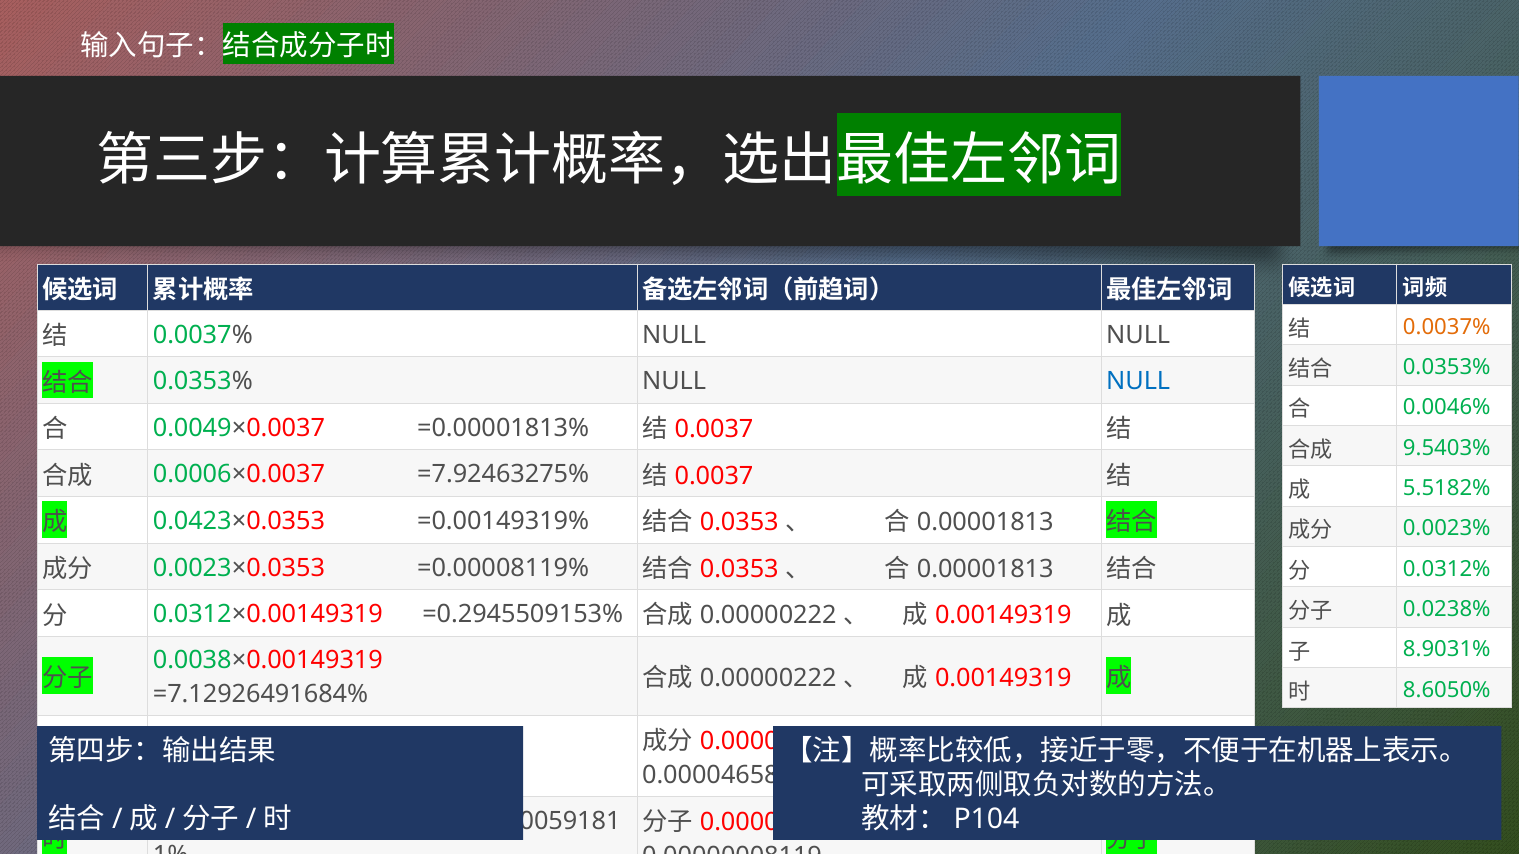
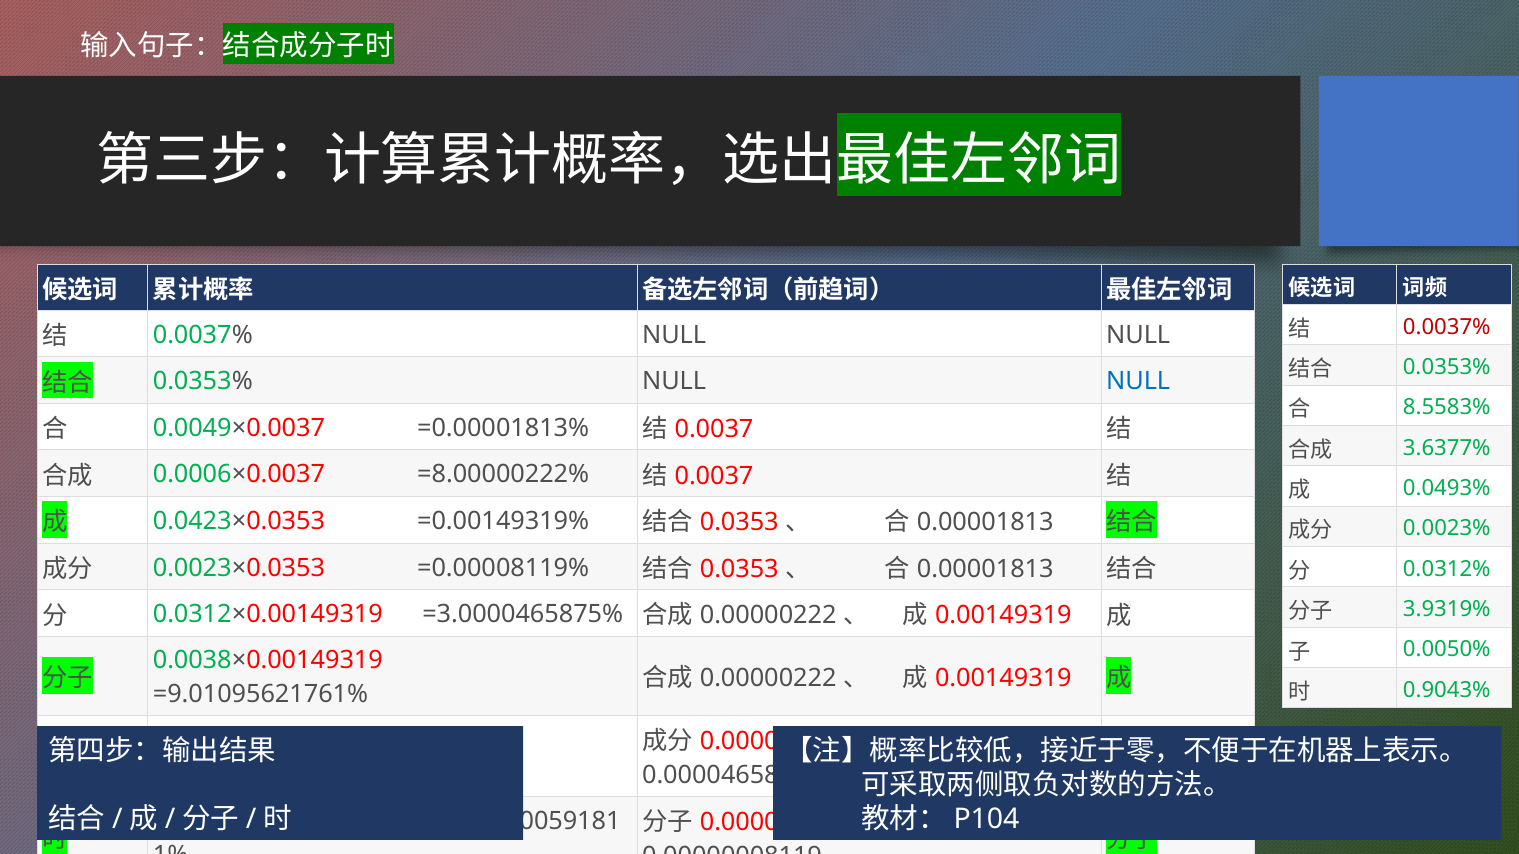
0.0037% at (1447, 327) colour: orange -> red
0.0046%: 0.0046% -> 8.5583%
9.5403%: 9.5403% -> 3.6377%
=7.92463275%: =7.92463275% -> =8.00000222%
5.5182%: 5.5182% -> 0.0493%
0.0238%: 0.0238% -> 3.9319%
=0.2945509153%: =0.2945509153% -> =3.0000465875%
8.9031%: 8.9031% -> 0.0050%
8.6050%: 8.6050% -> 0.9043%
=7.12926491684%: =7.12926491684% -> =9.01095621761%
